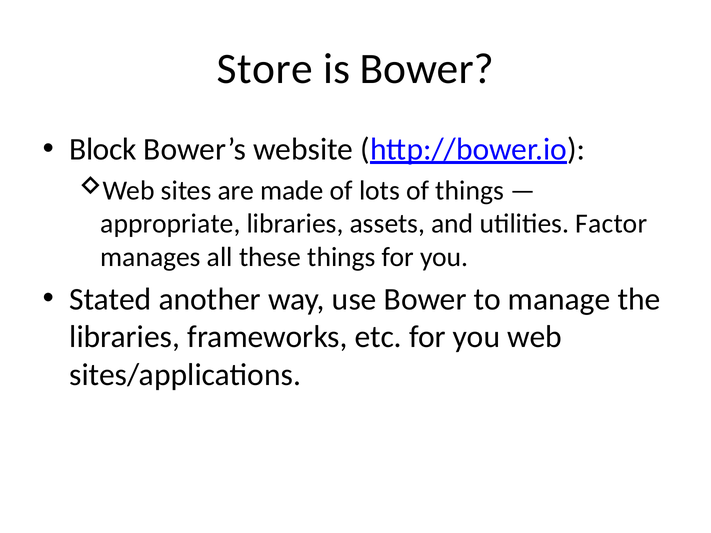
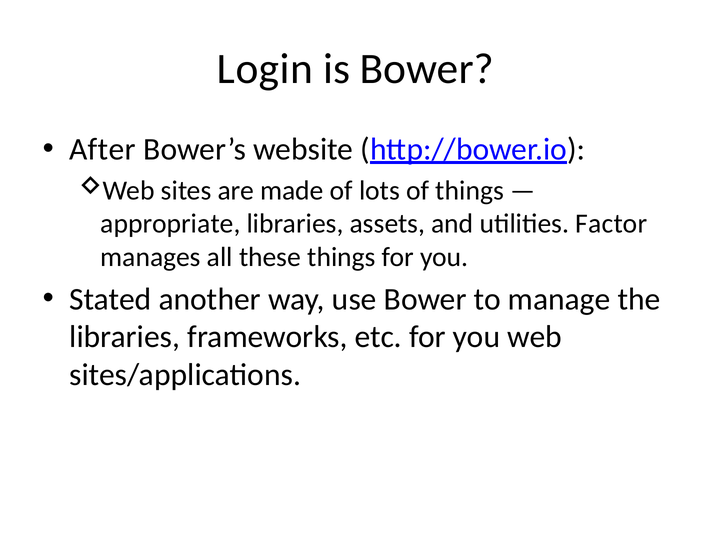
Store: Store -> Login
Block: Block -> After
